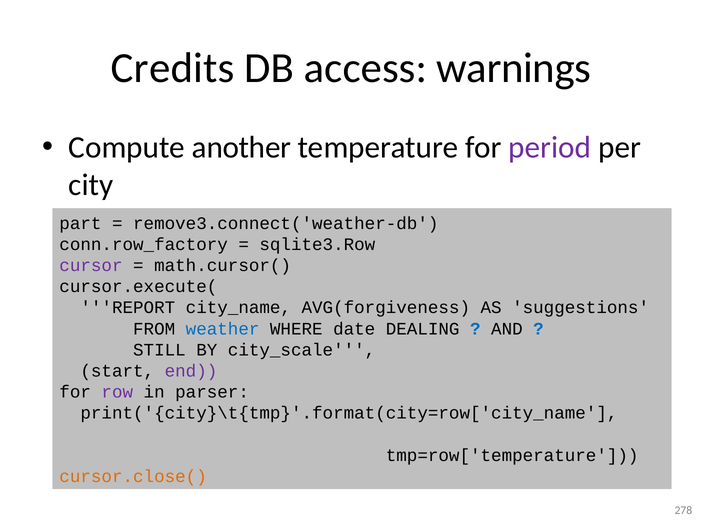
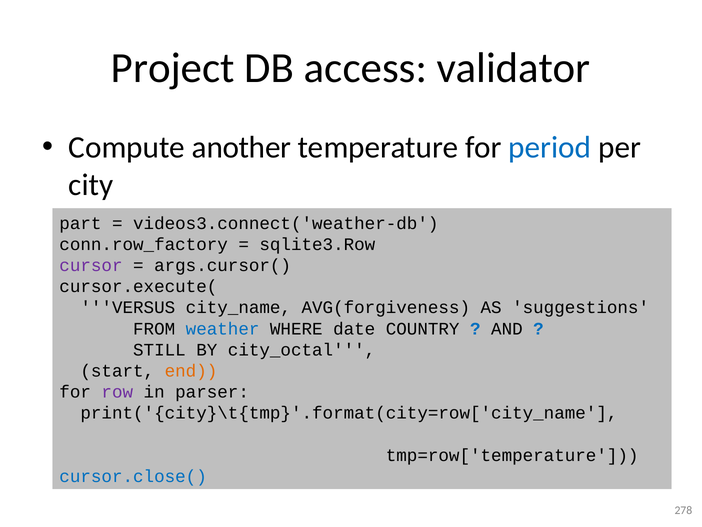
Credits: Credits -> Project
warnings: warnings -> validator
period colour: purple -> blue
remove3.connect('weather-db: remove3.connect('weather-db -> videos3.connect('weather-db
math.cursor(: math.cursor( -> args.cursor(
REPORT: REPORT -> VERSUS
DEALING: DEALING -> COUNTRY
city_scale: city_scale -> city_octal
end colour: purple -> orange
cursor.close( colour: orange -> blue
